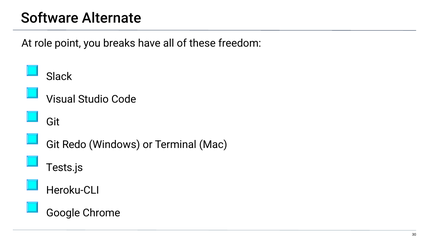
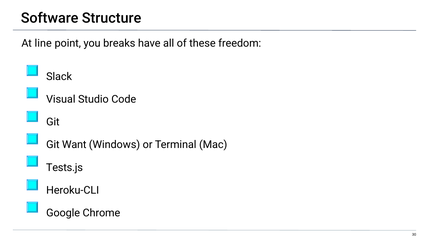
Alternate: Alternate -> Structure
role: role -> line
Redo: Redo -> Want
